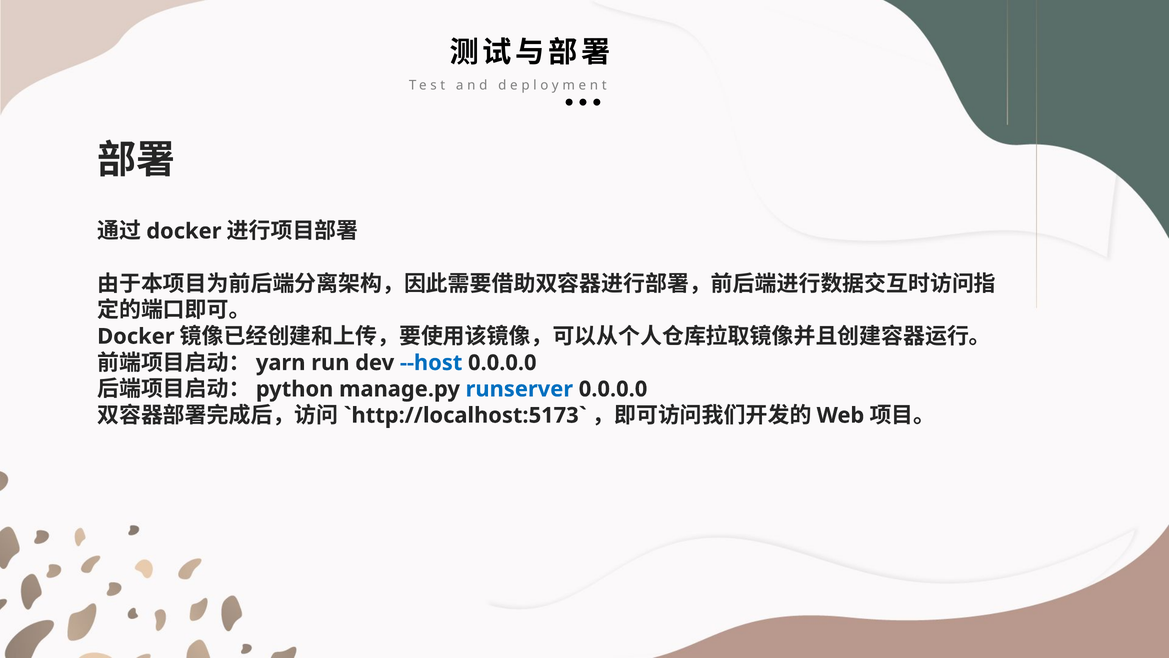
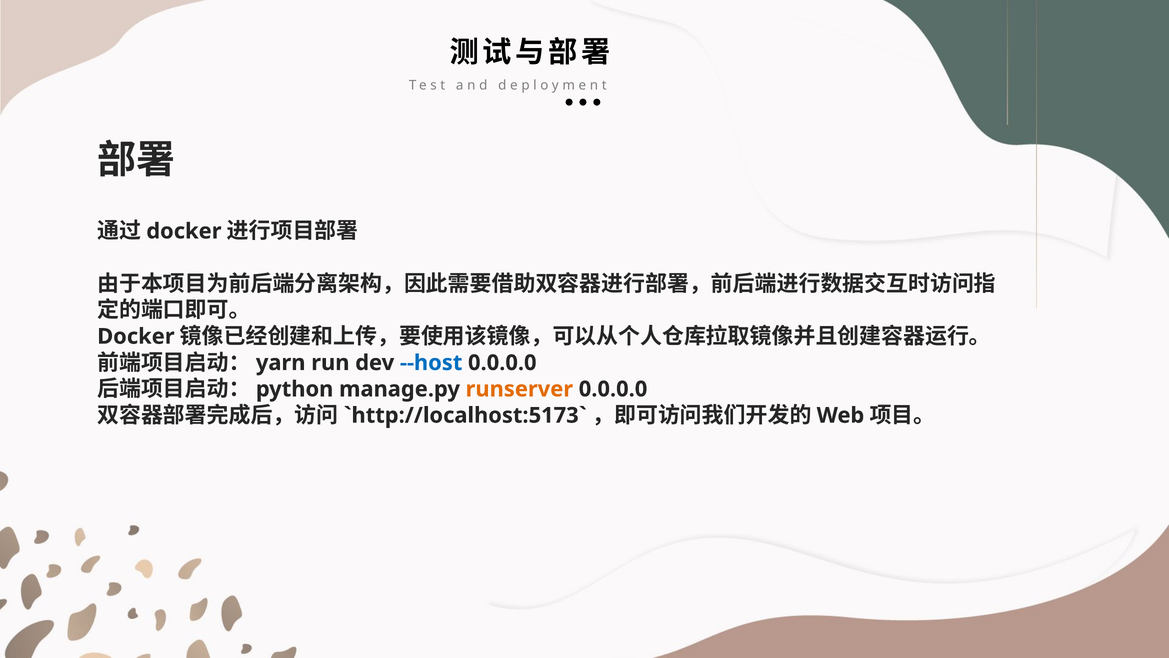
runserver colour: blue -> orange
